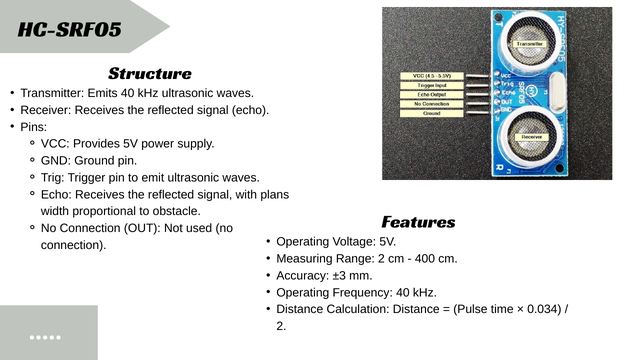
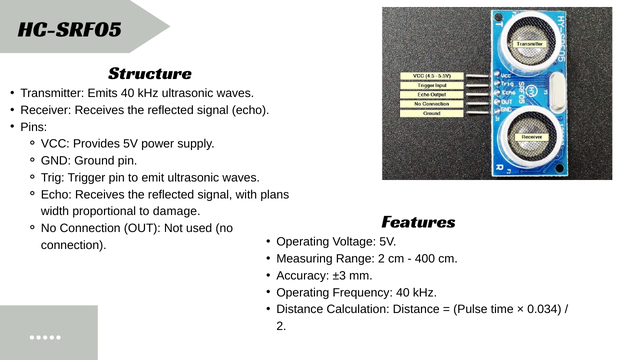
obstacle: obstacle -> damage
